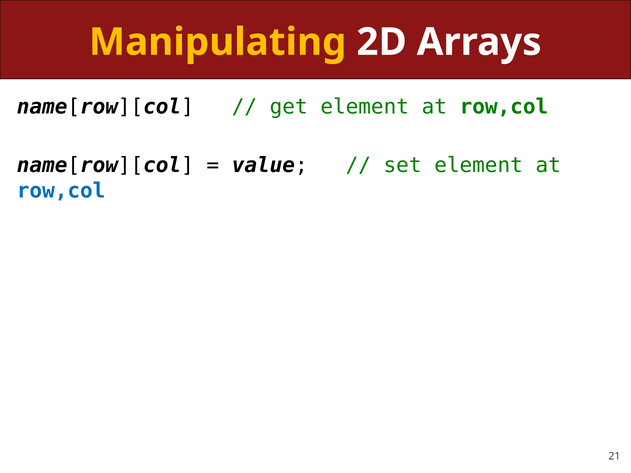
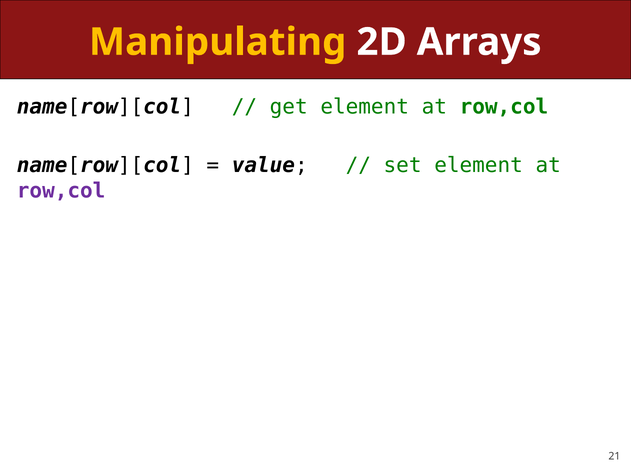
row,col at (61, 191) colour: blue -> purple
